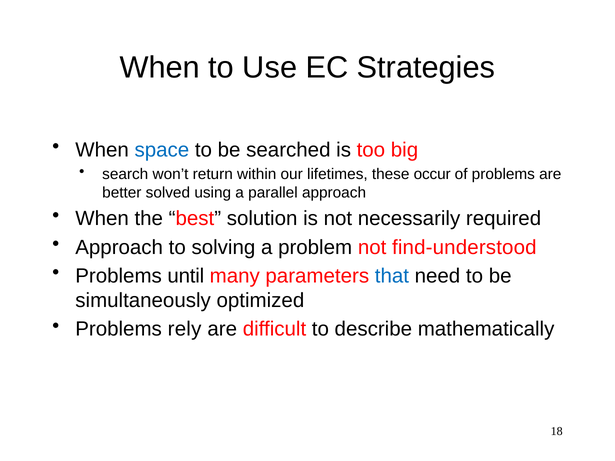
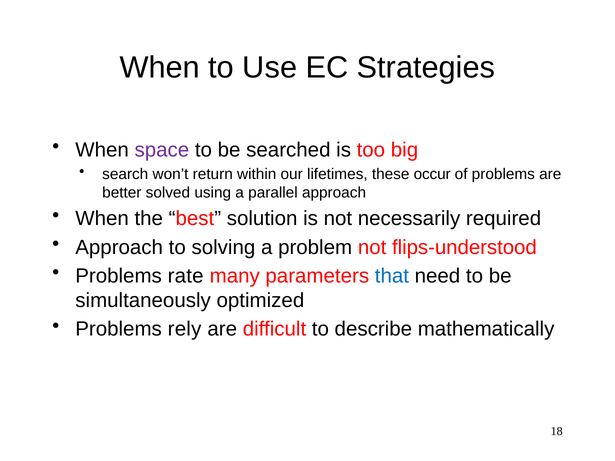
space colour: blue -> purple
find-understood: find-understood -> flips-understood
until: until -> rate
